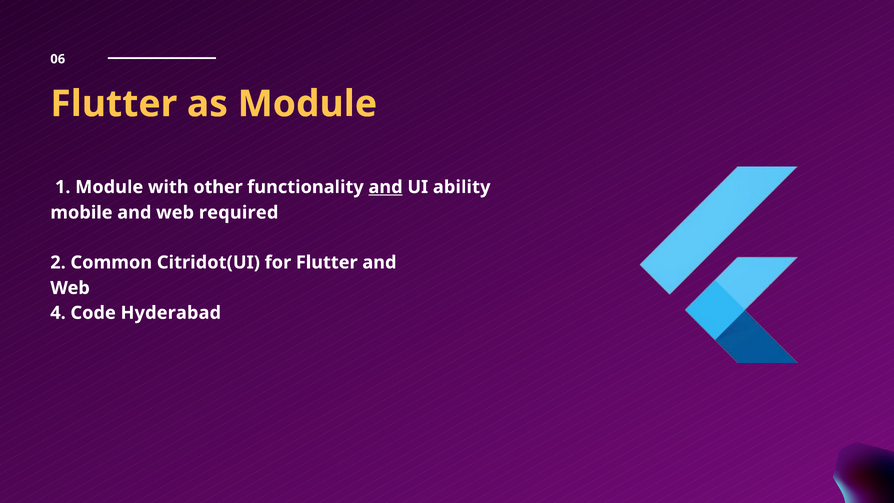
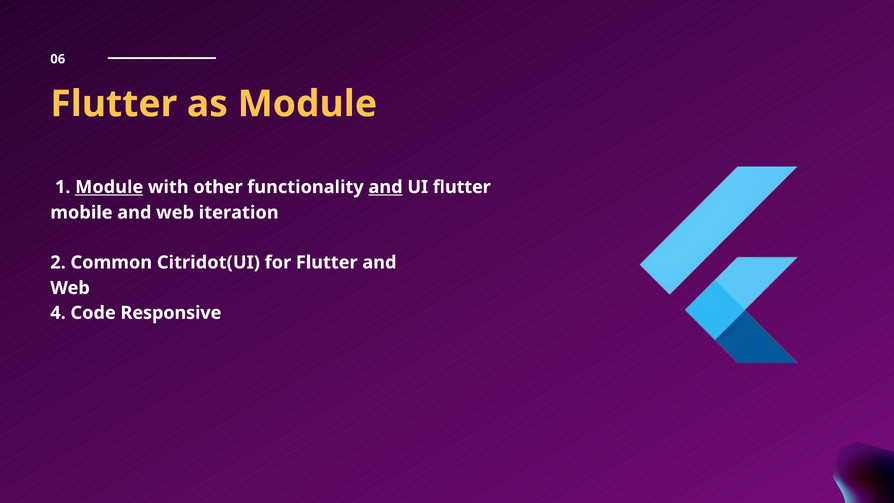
Module at (109, 187) underline: none -> present
UI ability: ability -> flutter
required: required -> iteration
Hyderabad: Hyderabad -> Responsive
